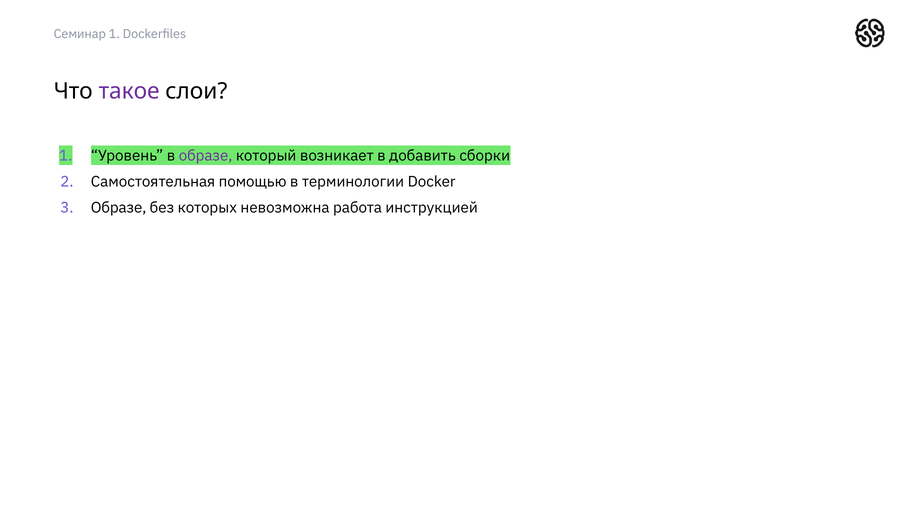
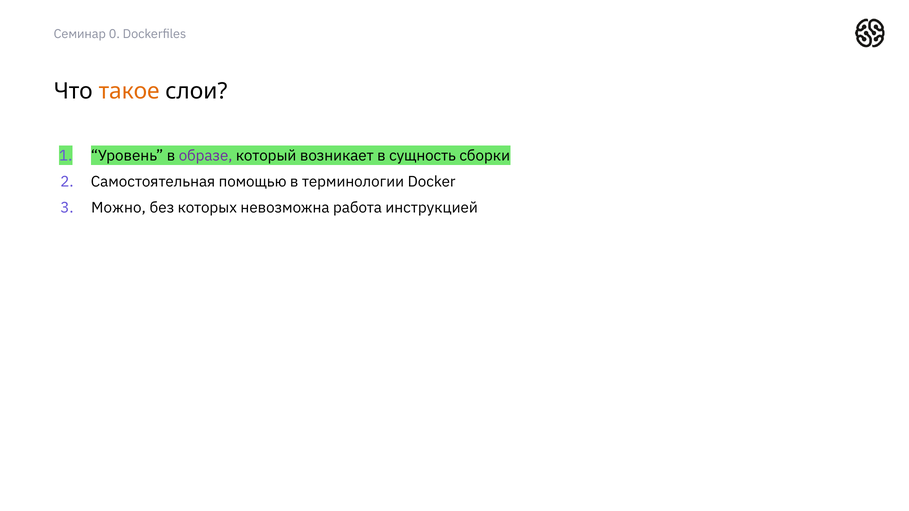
Семинар 1: 1 -> 0
такое colour: purple -> orange
добавить: добавить -> сущность
Образе at (119, 208): Образе -> Можно
